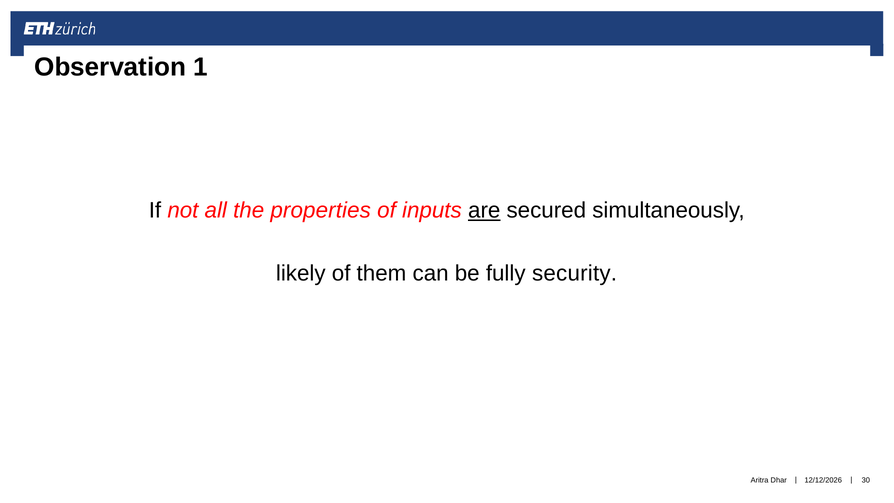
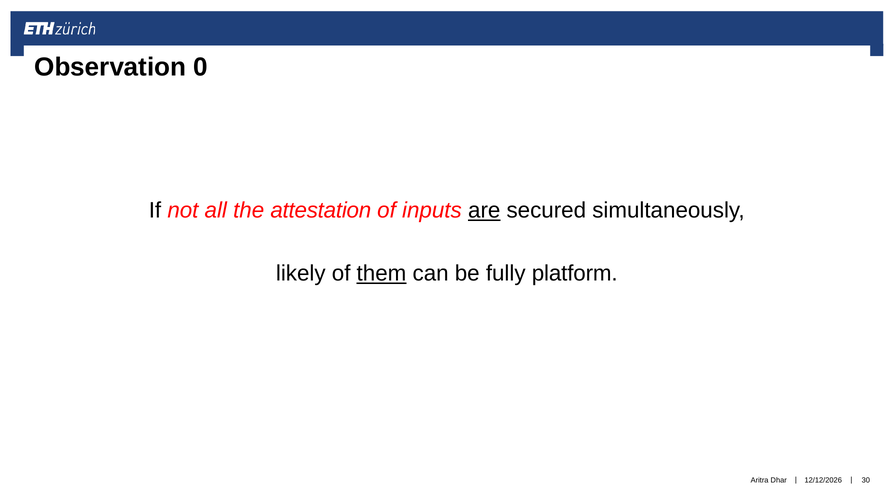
1: 1 -> 0
properties: properties -> attestation
them underline: none -> present
security: security -> platform
